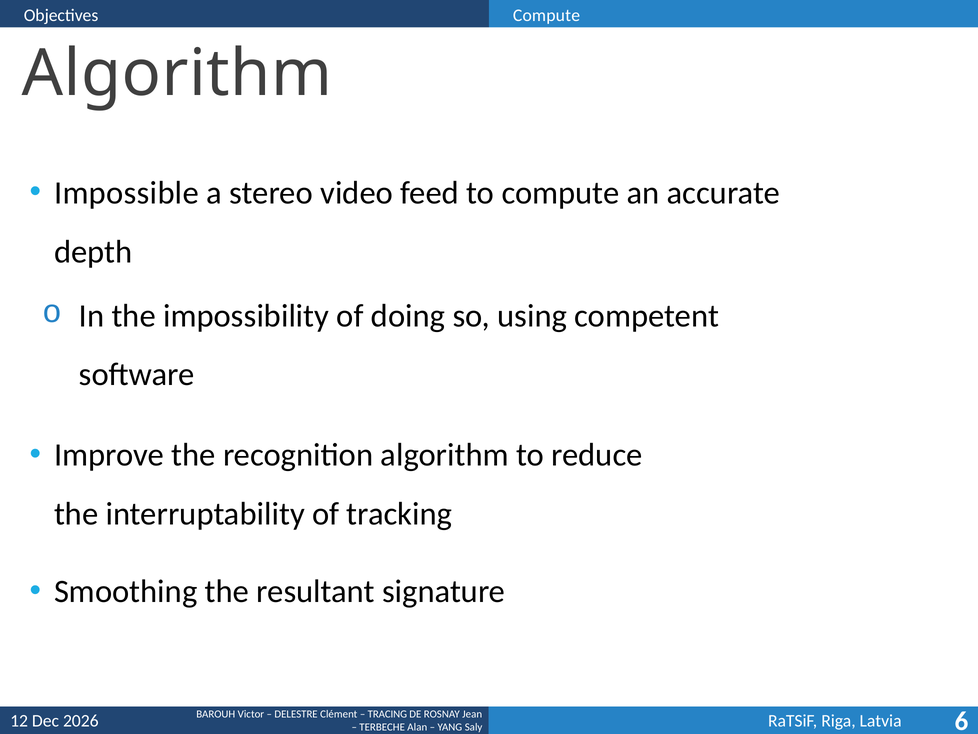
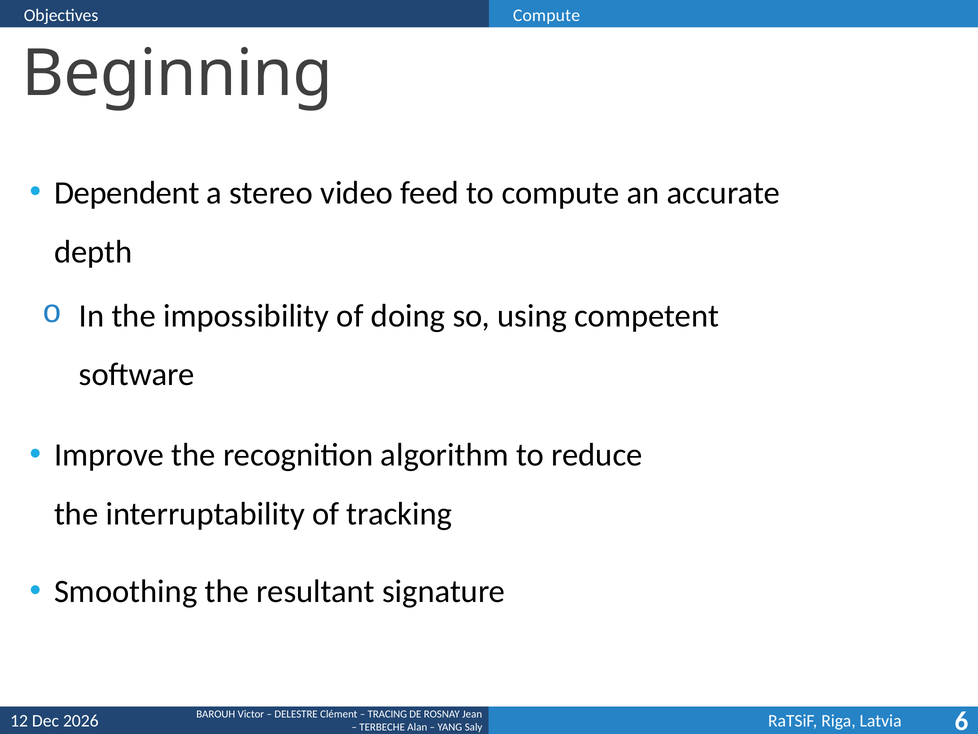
Algorithm at (177, 74): Algorithm -> Beginning
Impossible: Impossible -> Dependent
